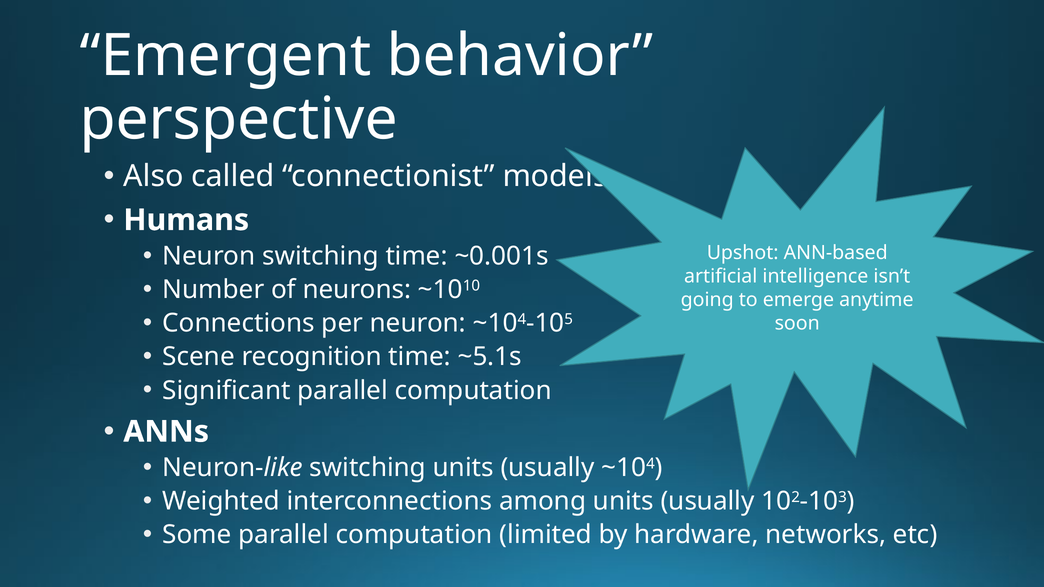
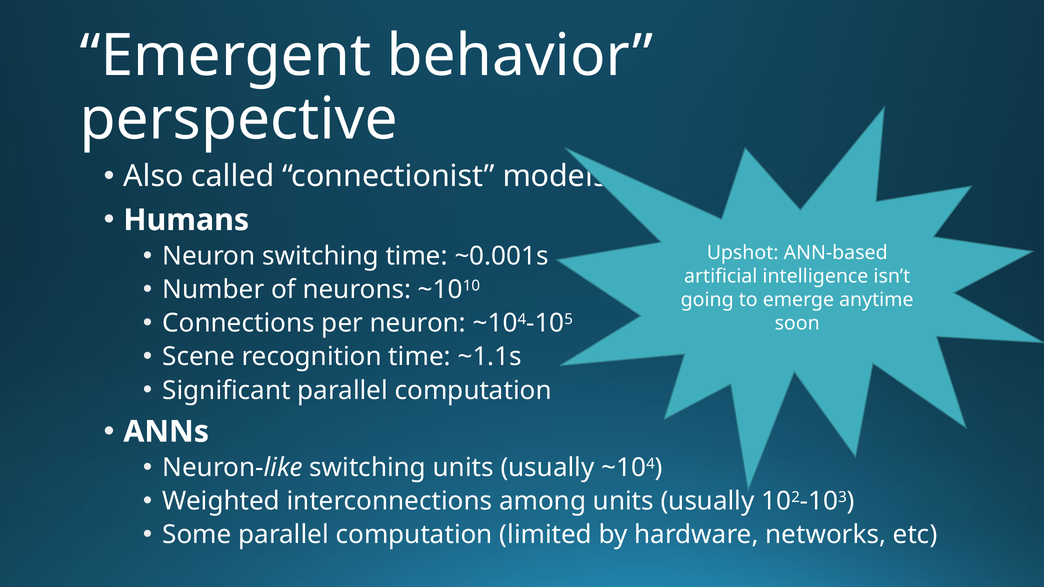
~5.1s: ~5.1s -> ~1.1s
